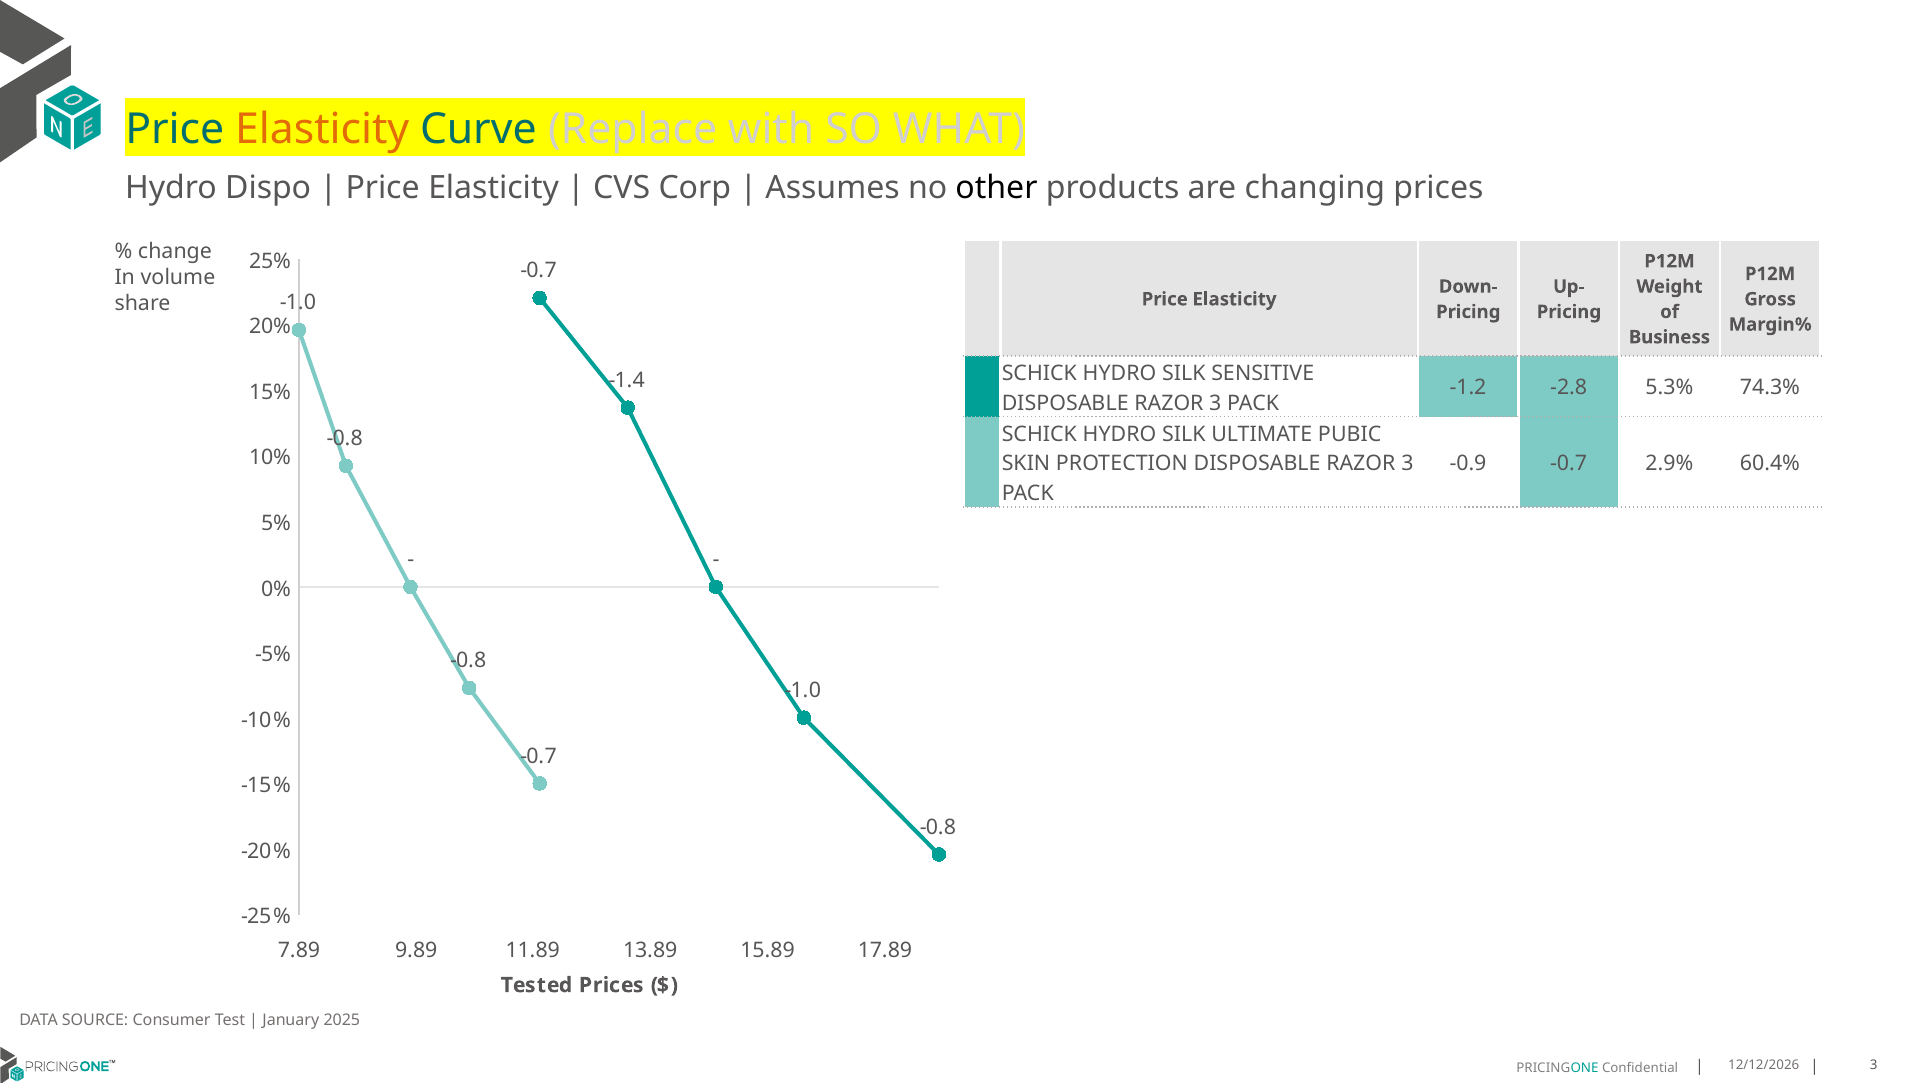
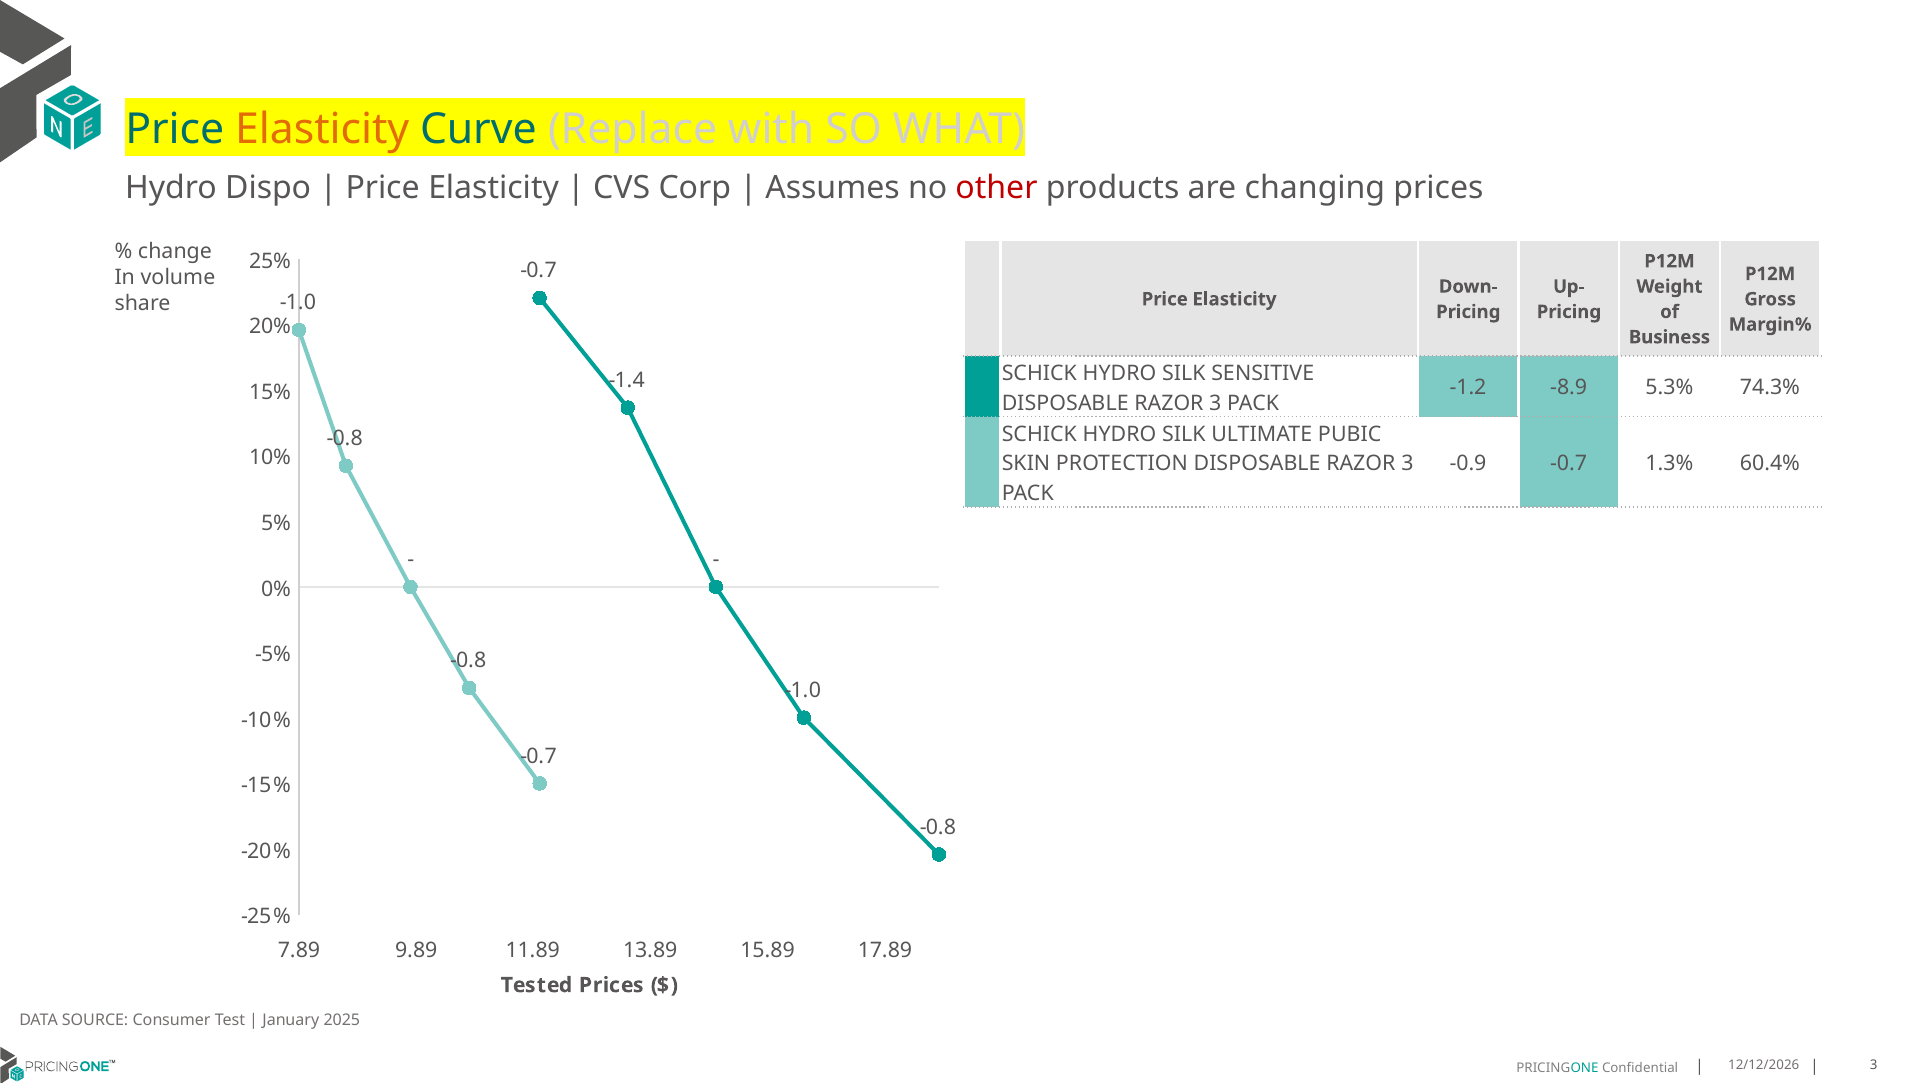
other colour: black -> red
-2.8: -2.8 -> -8.9
2.9%: 2.9% -> 1.3%
